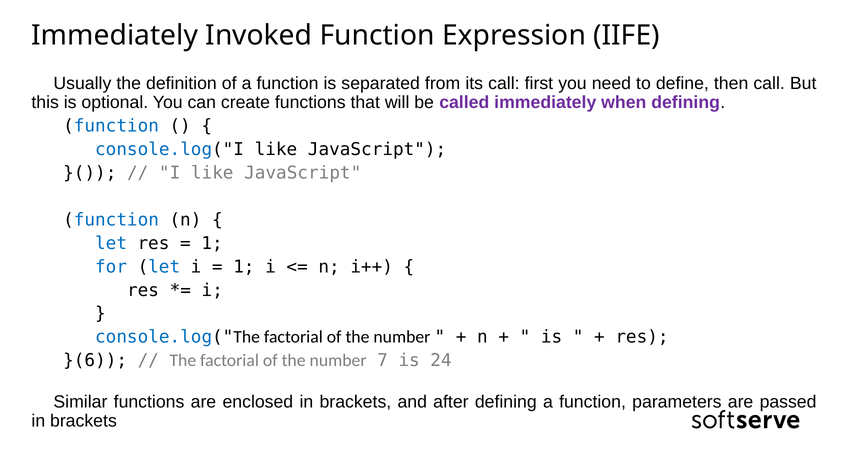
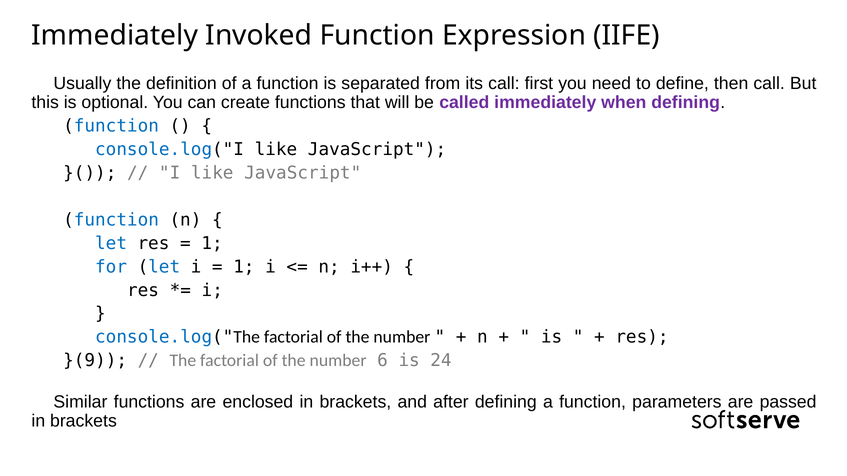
}(6: }(6 -> }(9
7: 7 -> 6
